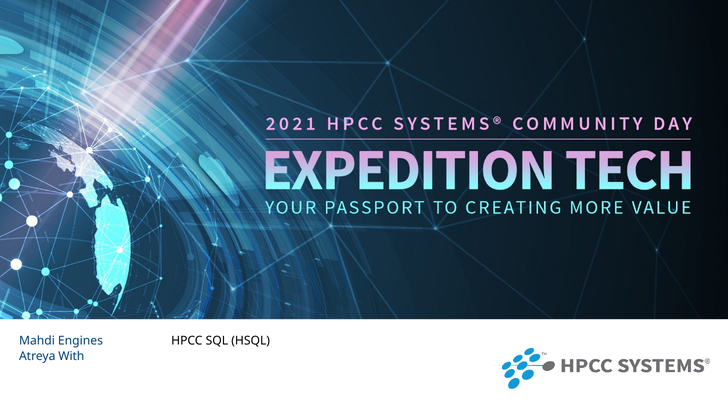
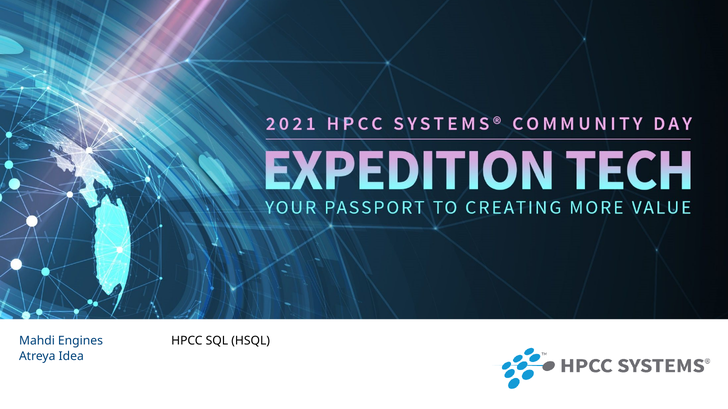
With: With -> Idea
